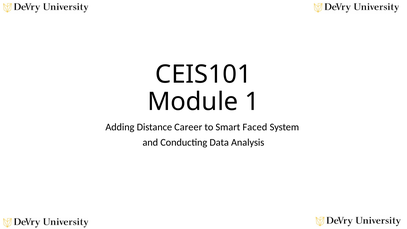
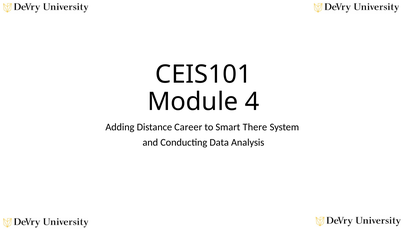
1: 1 -> 4
Faced: Faced -> There
